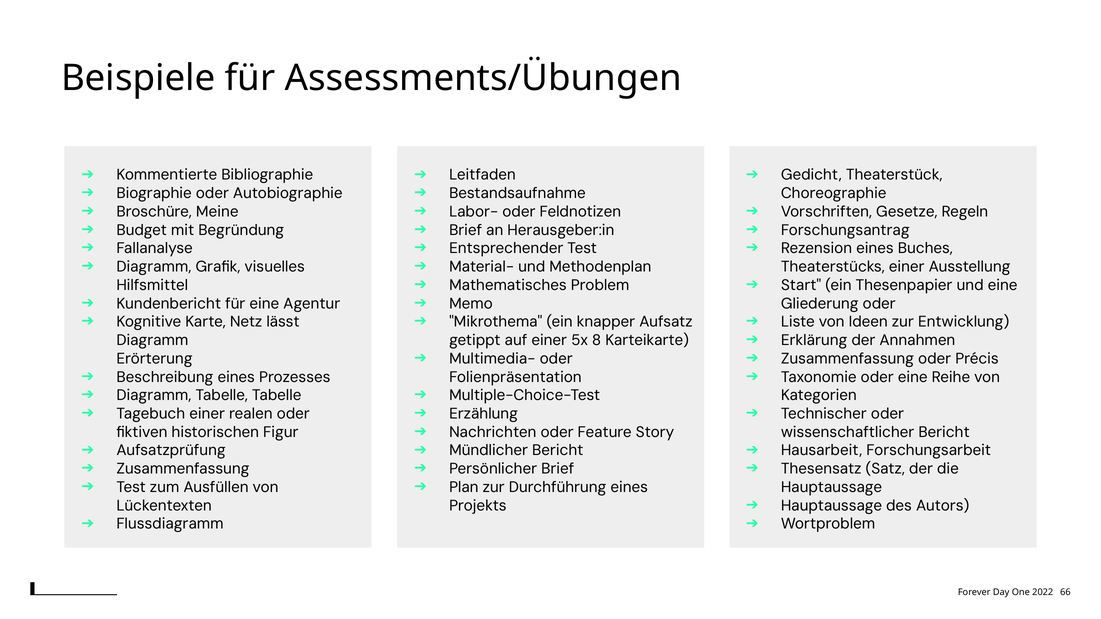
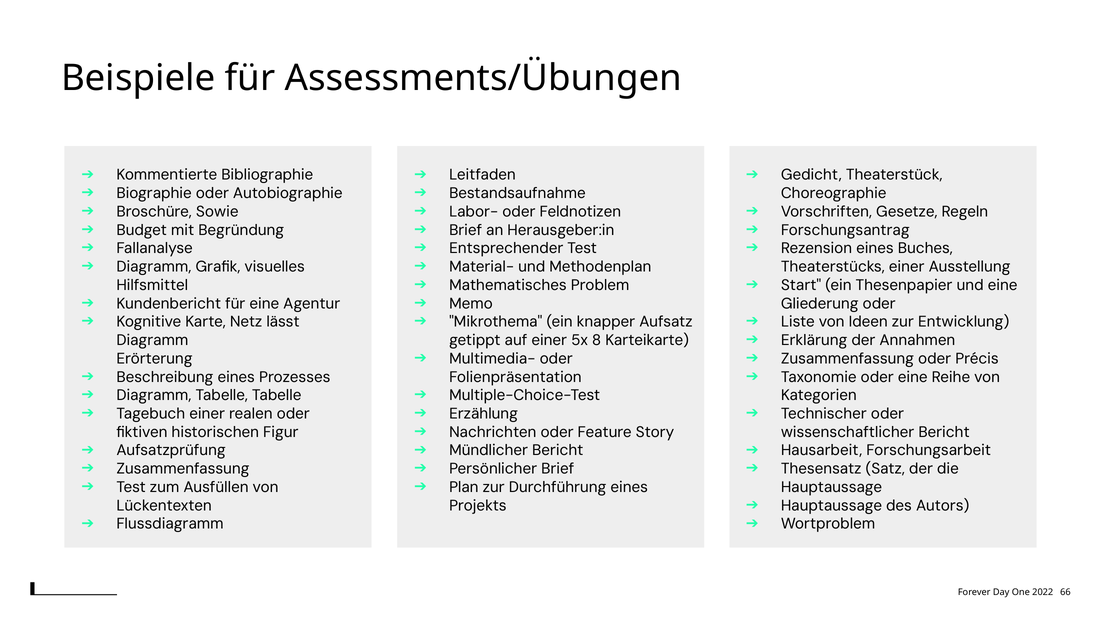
Meine: Meine -> Sowie
